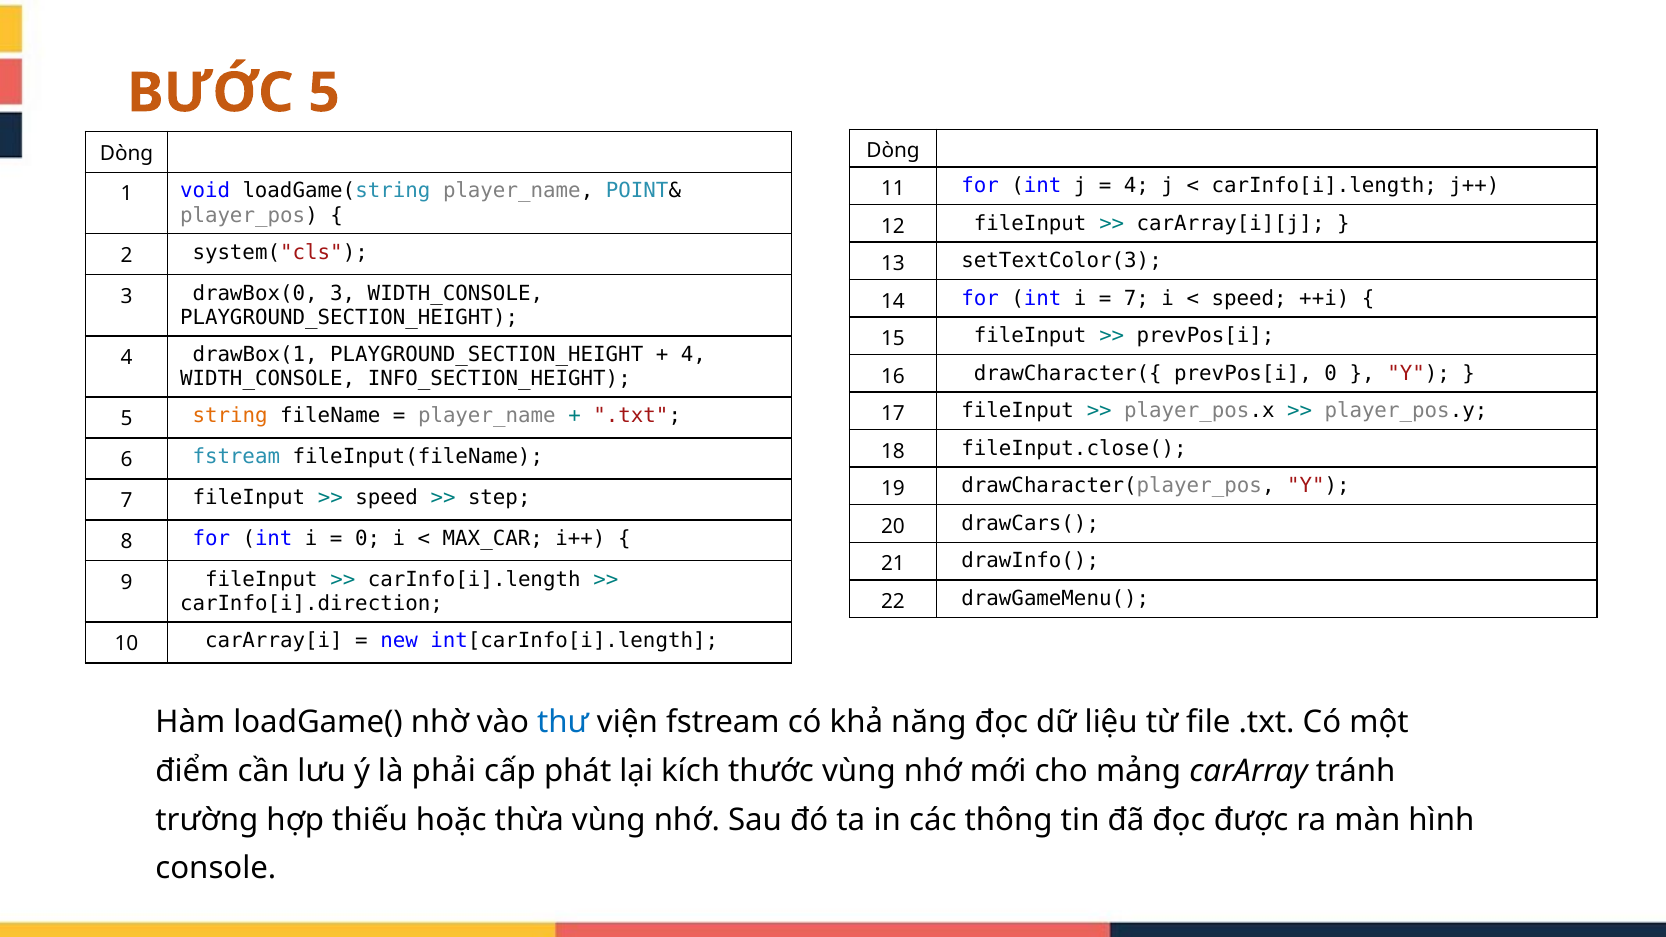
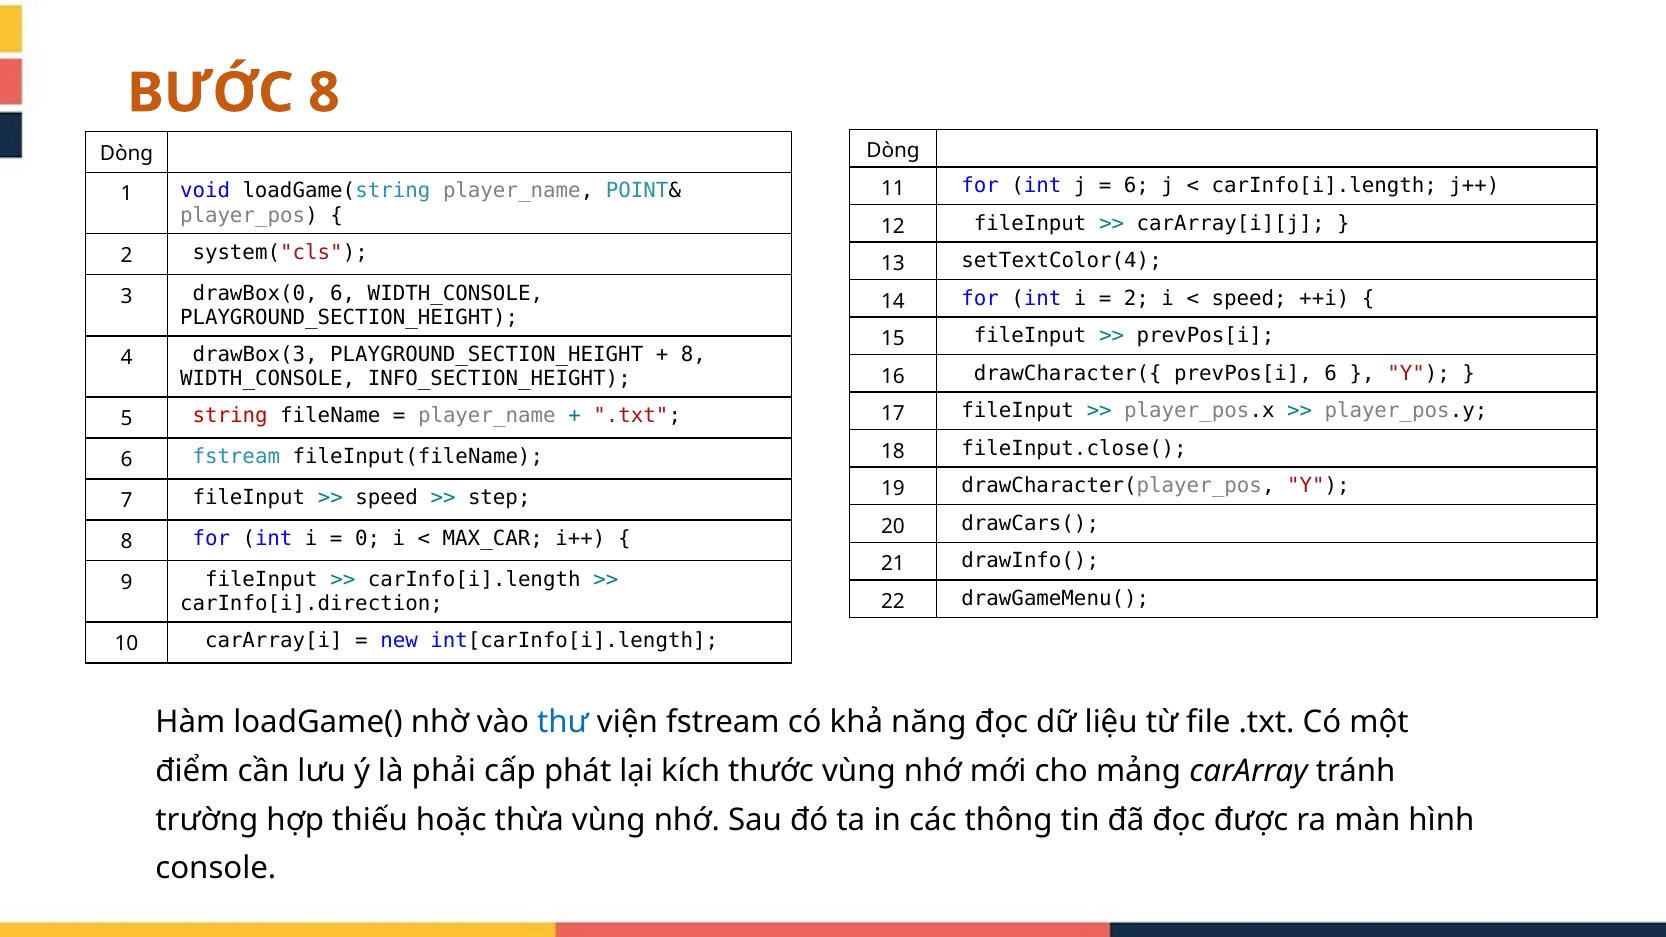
BƯỚC 5: 5 -> 8
4 at (1136, 186): 4 -> 6
setTextColor(3: setTextColor(3 -> setTextColor(4
drawBox(0 3: 3 -> 6
7 at (1136, 298): 7 -> 2
drawBox(1: drawBox(1 -> drawBox(3
4 at (693, 355): 4 -> 8
prevPos[i 0: 0 -> 6
string colour: orange -> red
